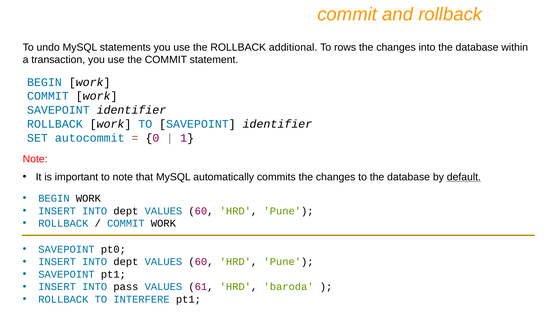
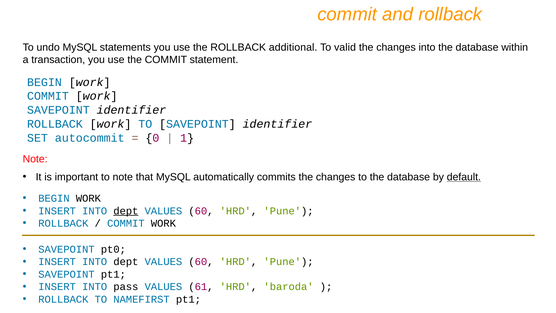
rows: rows -> valid
dept at (126, 211) underline: none -> present
INTERFERE: INTERFERE -> NAMEFIRST
